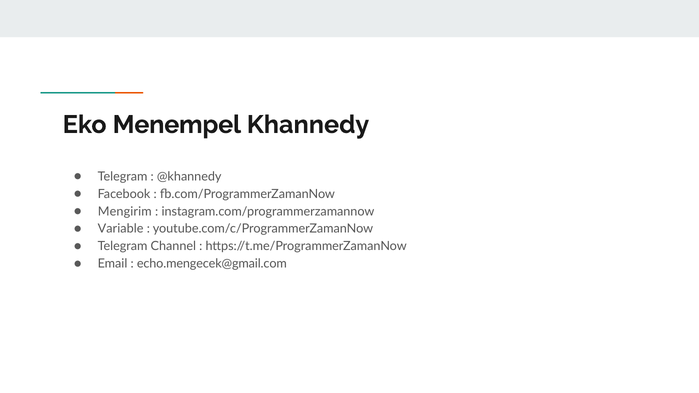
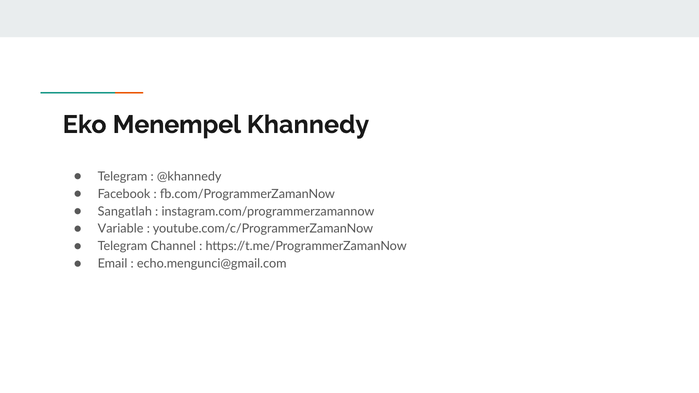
Mengirim: Mengirim -> Sangatlah
echo.mengecek@gmail.com: echo.mengecek@gmail.com -> echo.mengunci@gmail.com
